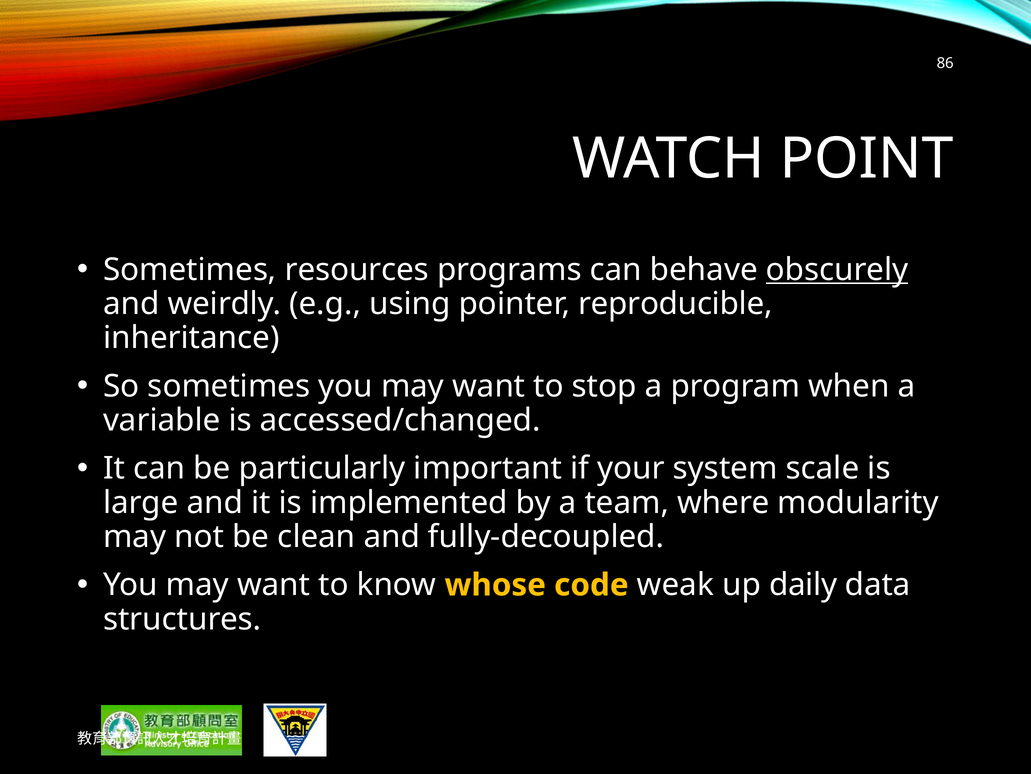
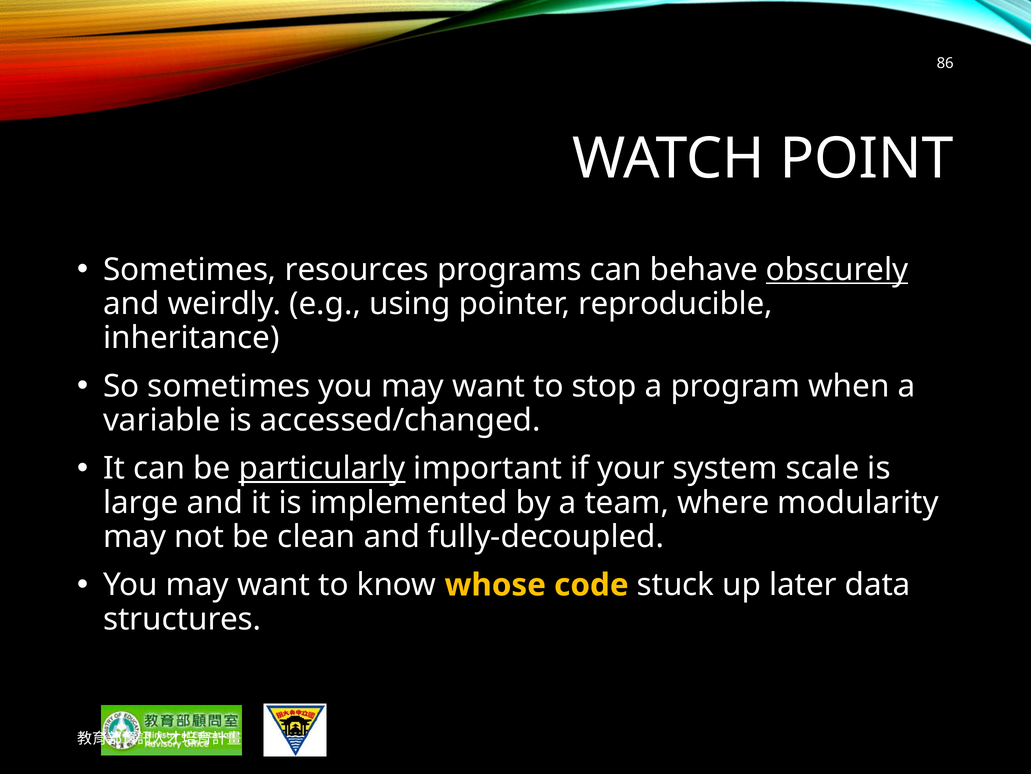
particularly underline: none -> present
weak: weak -> stuck
daily: daily -> later
